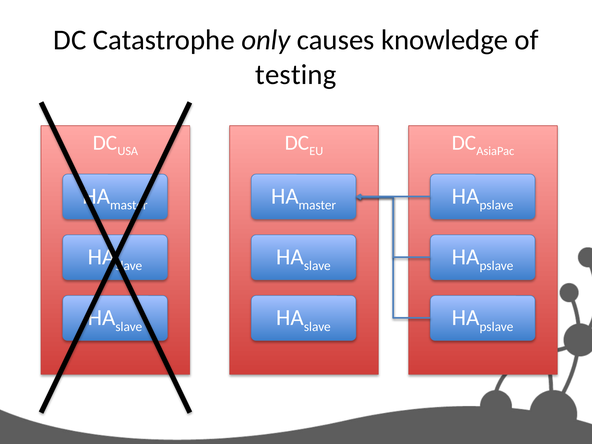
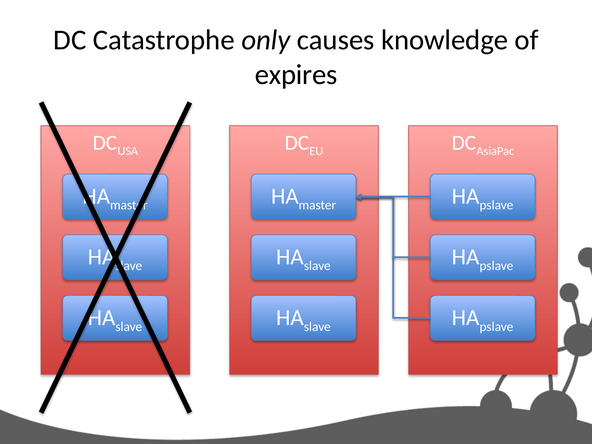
testing: testing -> expires
